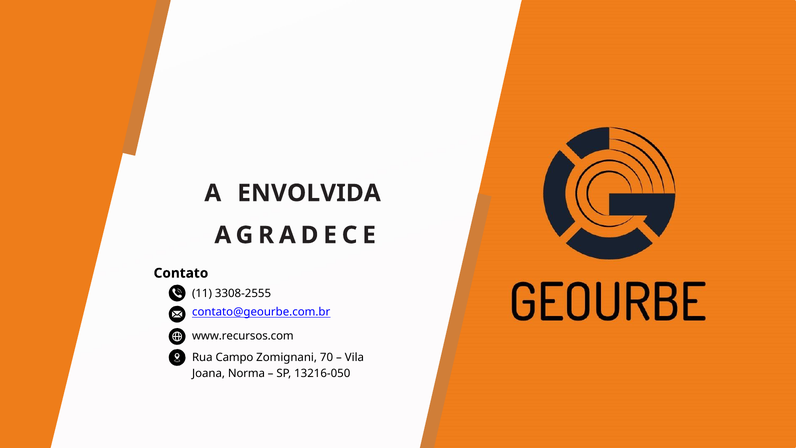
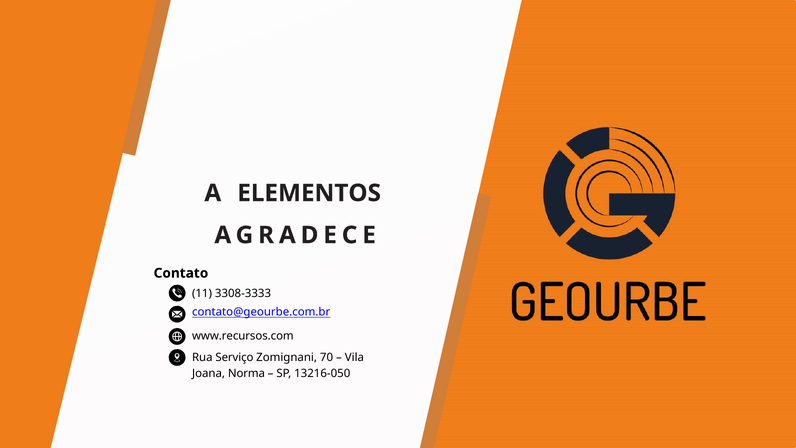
ENVOLVIDA: ENVOLVIDA -> ELEMENTOS
3308-2555: 3308-2555 -> 3308-3333
Campo: Campo -> Serviço
